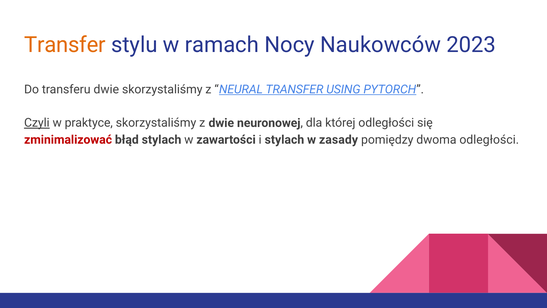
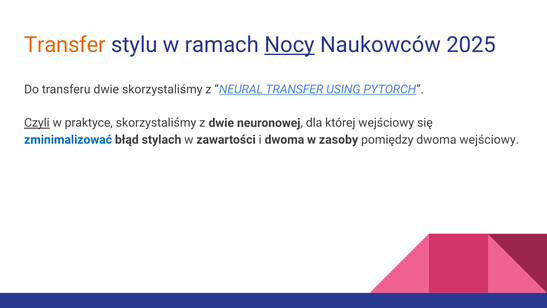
Nocy underline: none -> present
2023: 2023 -> 2025
której odległości: odległości -> wejściowy
zminimalizować colour: red -> blue
i stylach: stylach -> dwoma
zasady: zasady -> zasoby
dwoma odległości: odległości -> wejściowy
